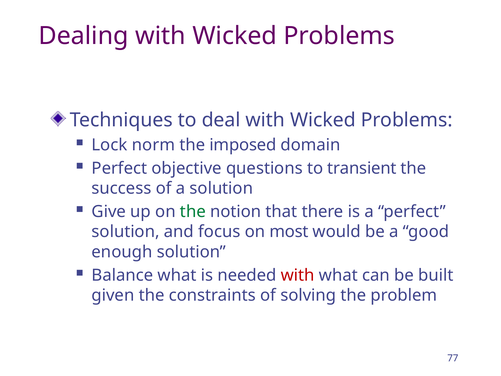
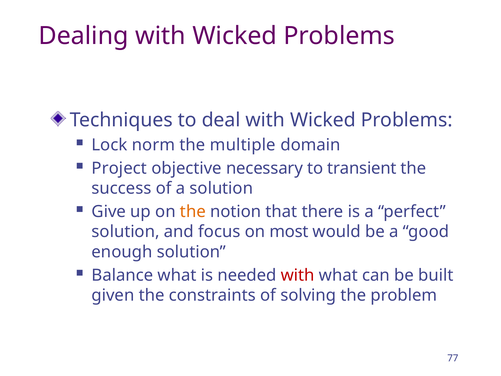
imposed: imposed -> multiple
Perfect at (119, 168): Perfect -> Project
questions: questions -> necessary
the at (193, 212) colour: green -> orange
